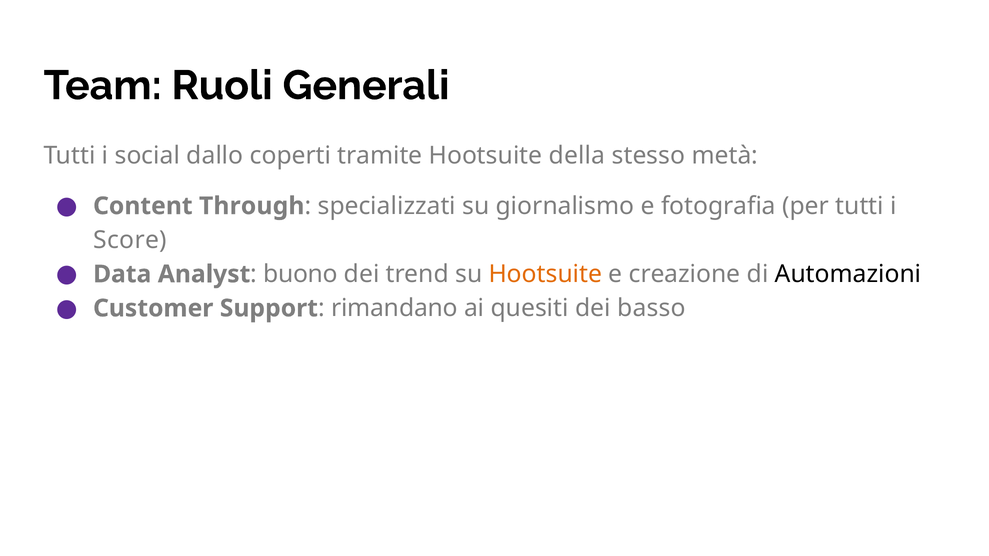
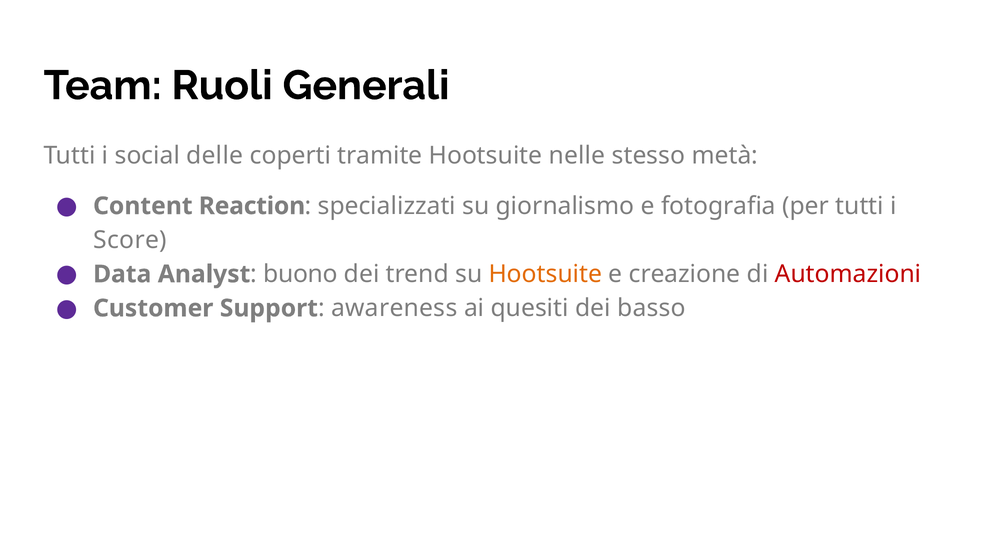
dallo: dallo -> delle
della: della -> nelle
Through: Through -> Reaction
Automazioni colour: black -> red
rimandano: rimandano -> awareness
